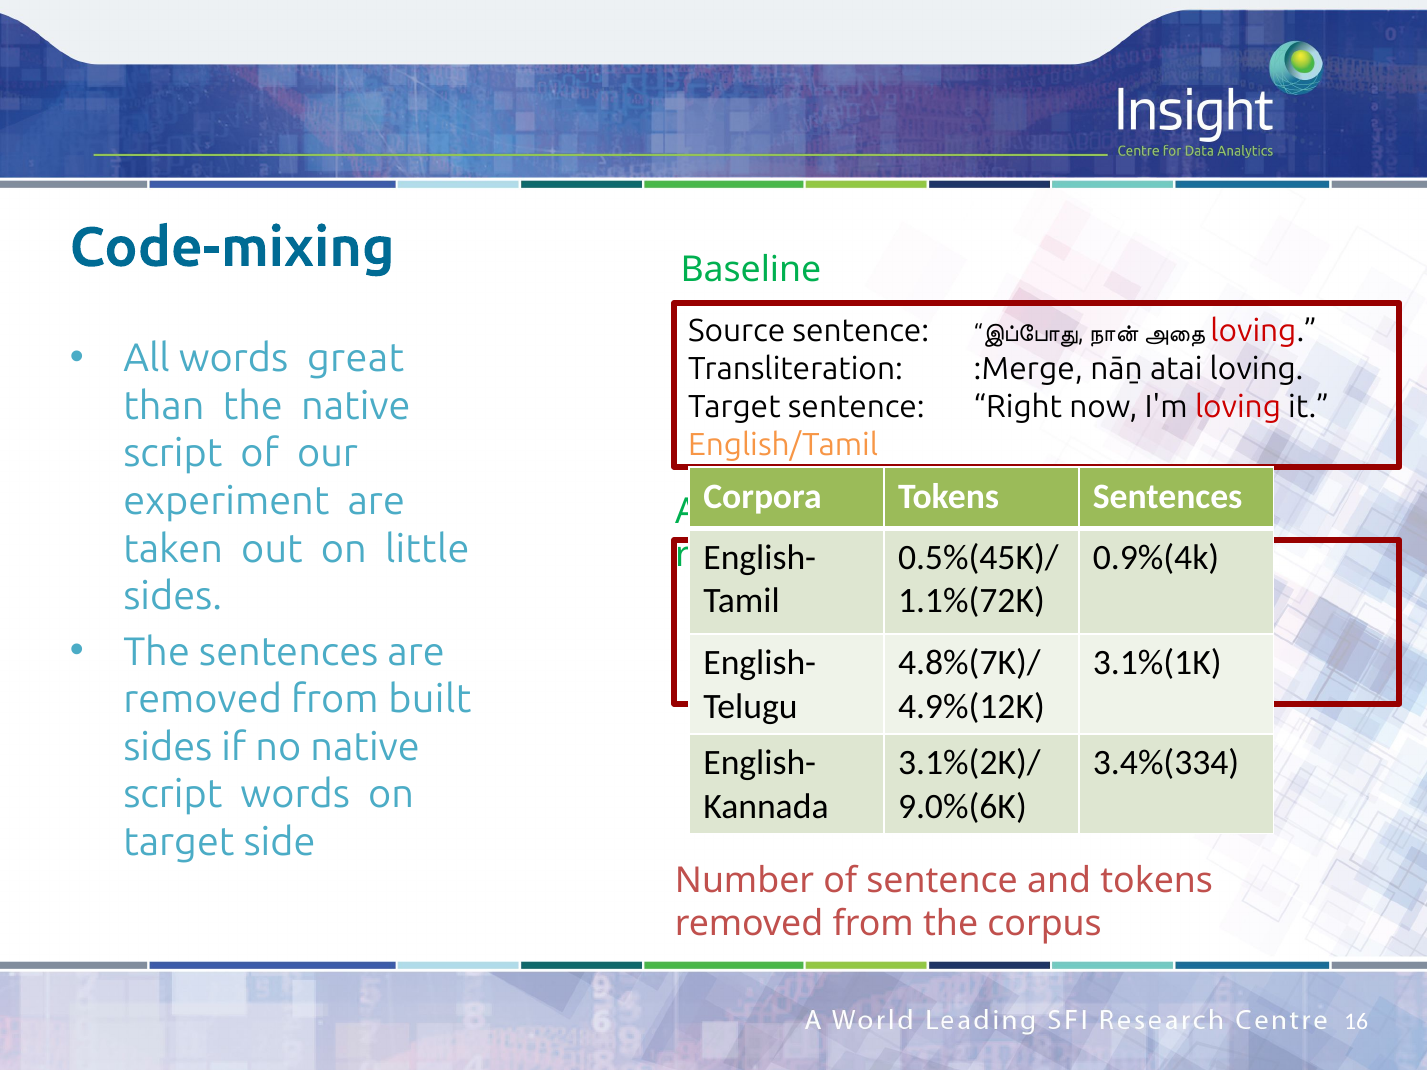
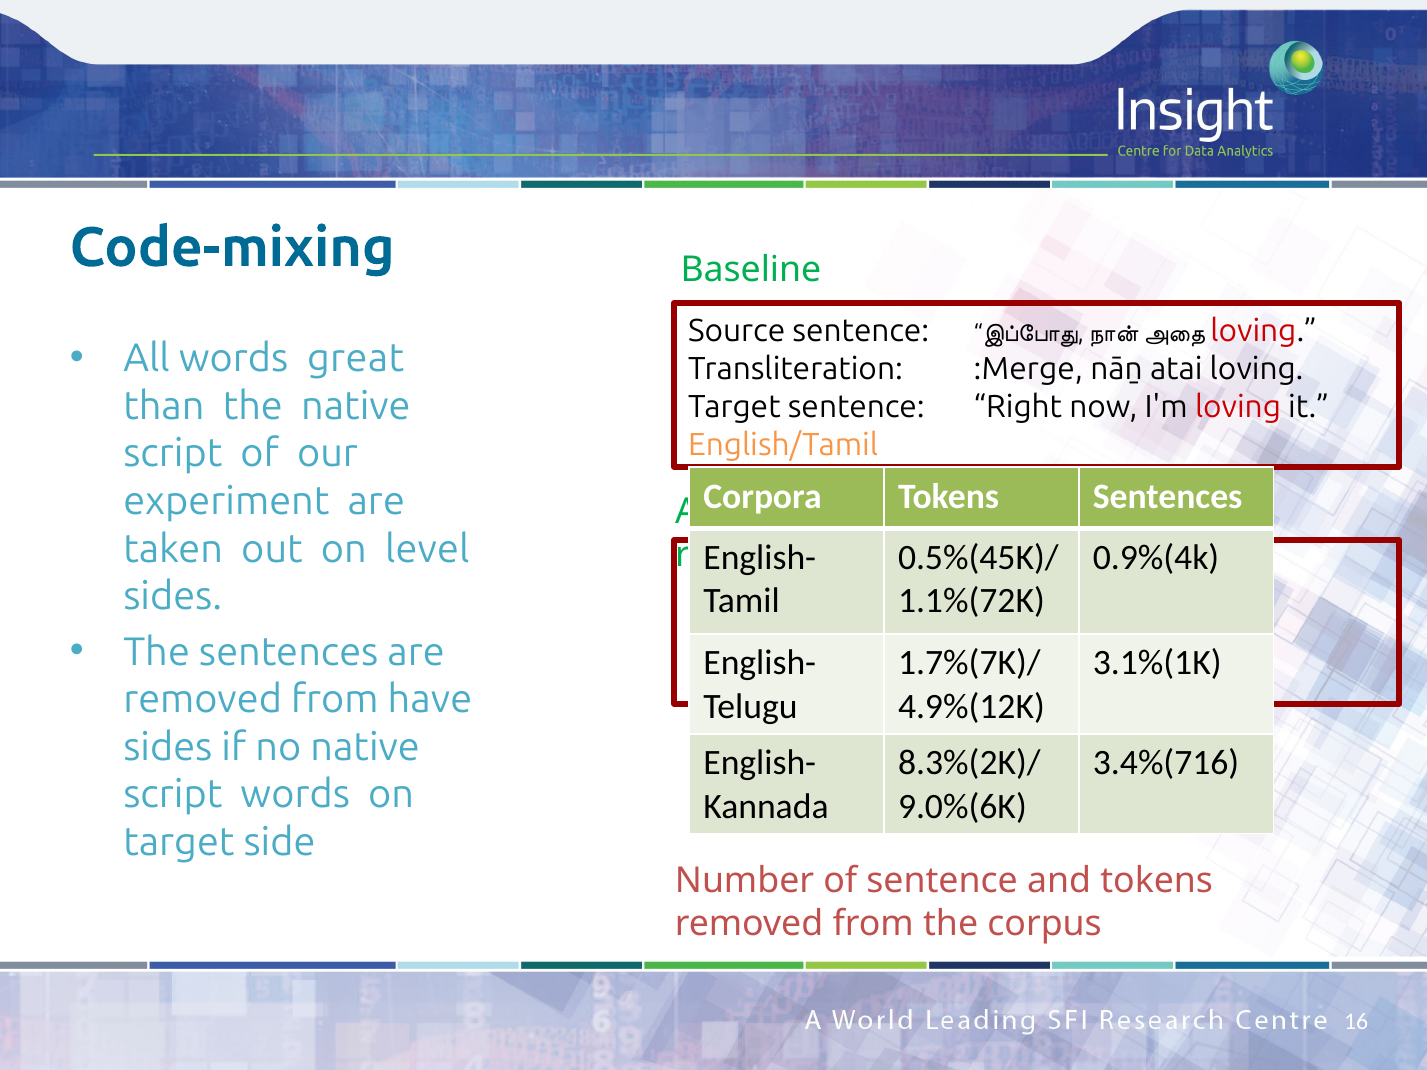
little: little -> level
4.8%(7K)/: 4.8%(7K)/ -> 1.7%(7K)/
built: built -> have
3.1%(2K)/: 3.1%(2K)/ -> 8.3%(2K)/
3.4%(334: 3.4%(334 -> 3.4%(716
